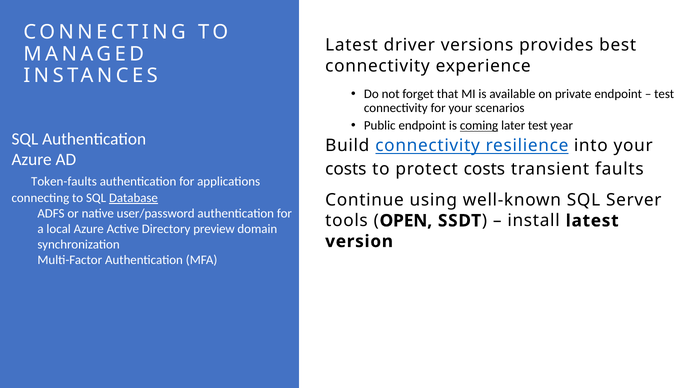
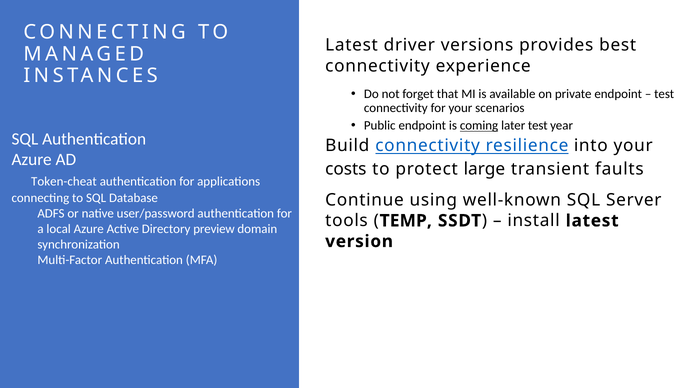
protect costs: costs -> large
Token-faults: Token-faults -> Token-cheat
Database underline: present -> none
OPEN: OPEN -> TEMP
